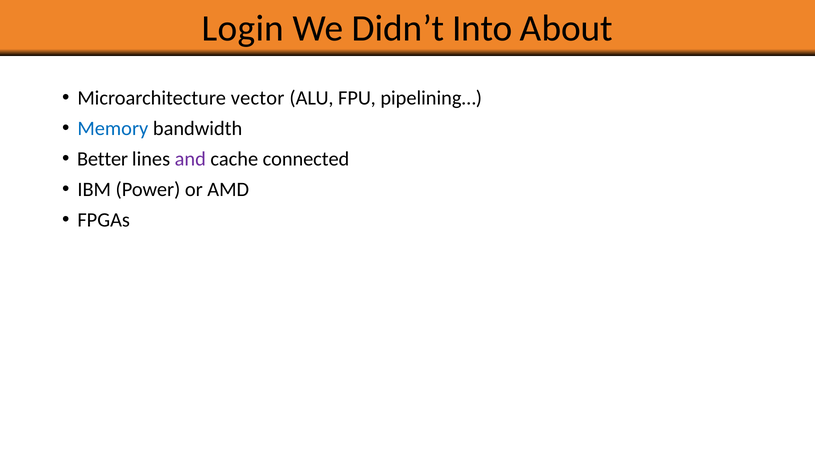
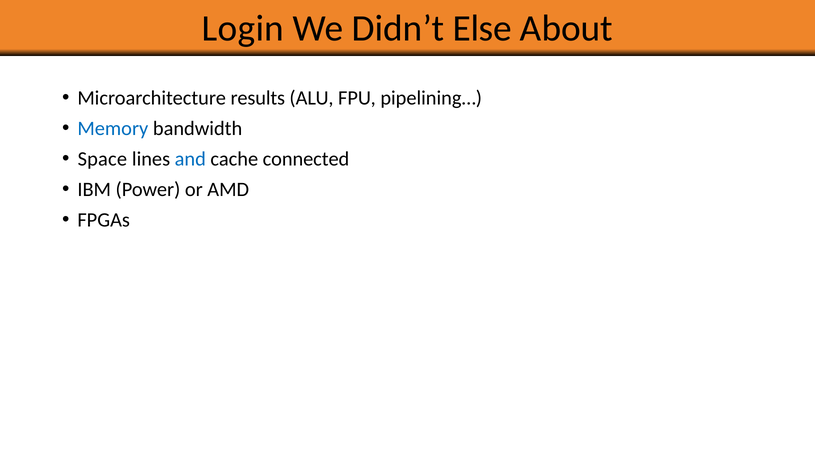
Into: Into -> Else
vector: vector -> results
Better: Better -> Space
and colour: purple -> blue
